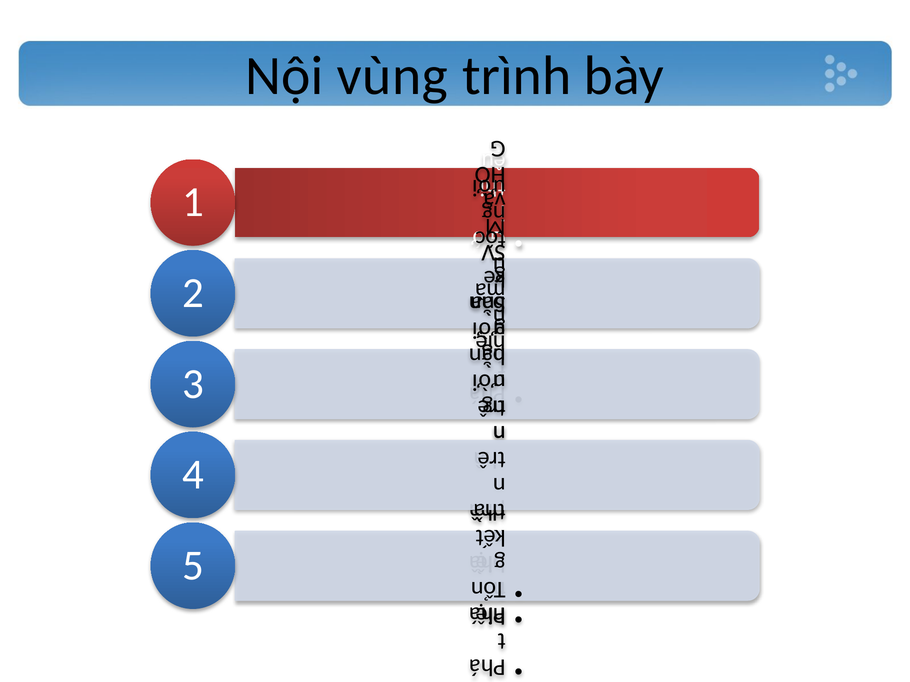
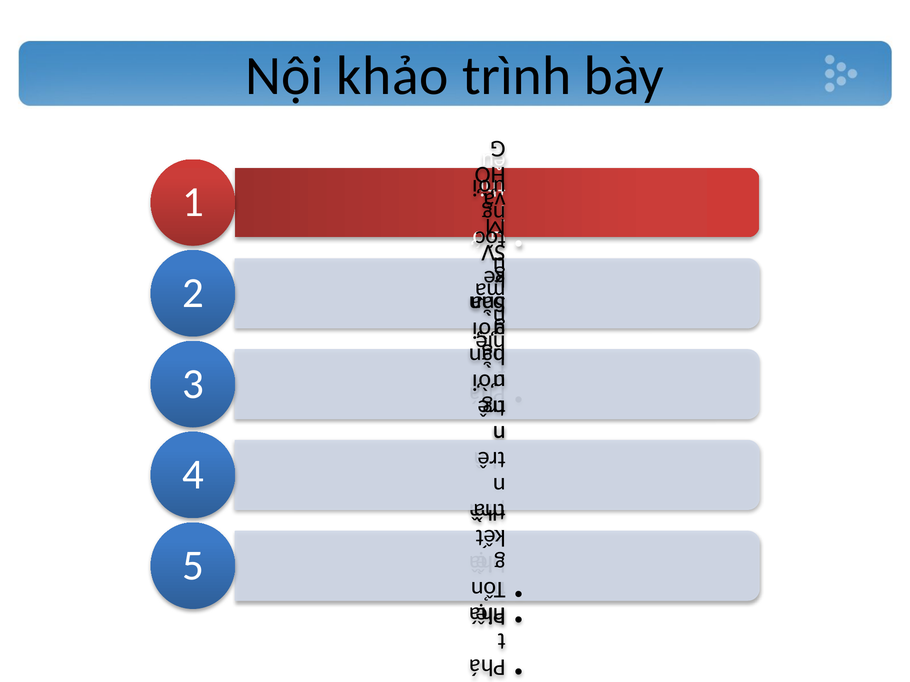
vùng: vùng -> khảo
